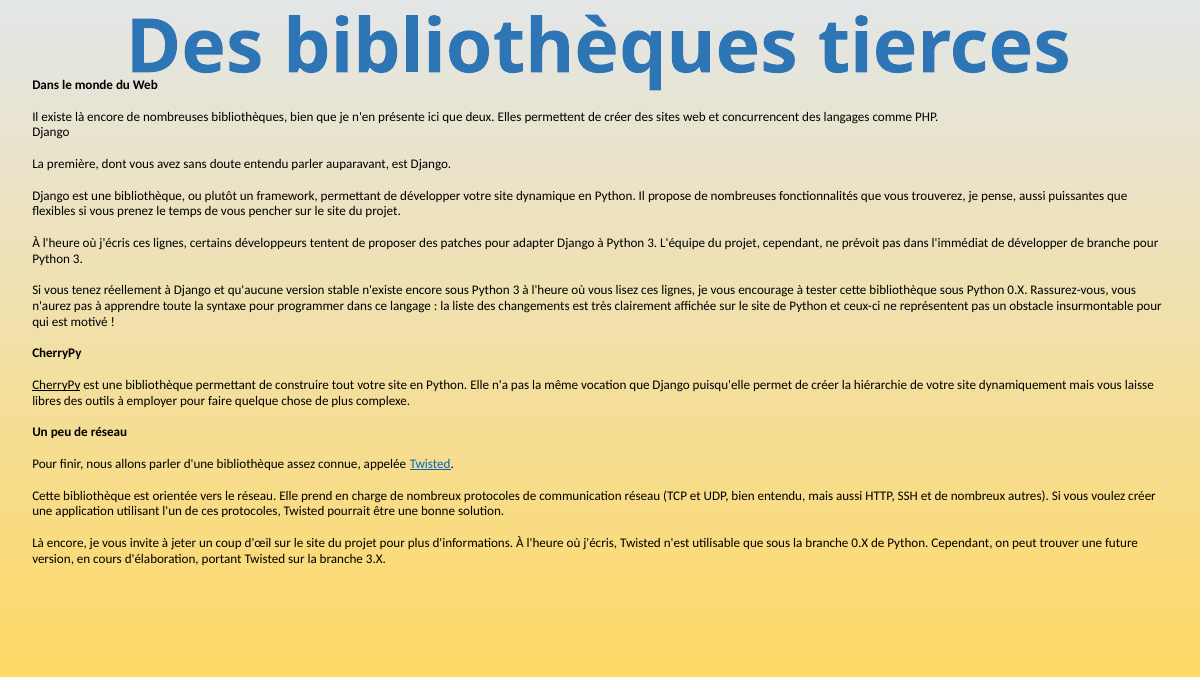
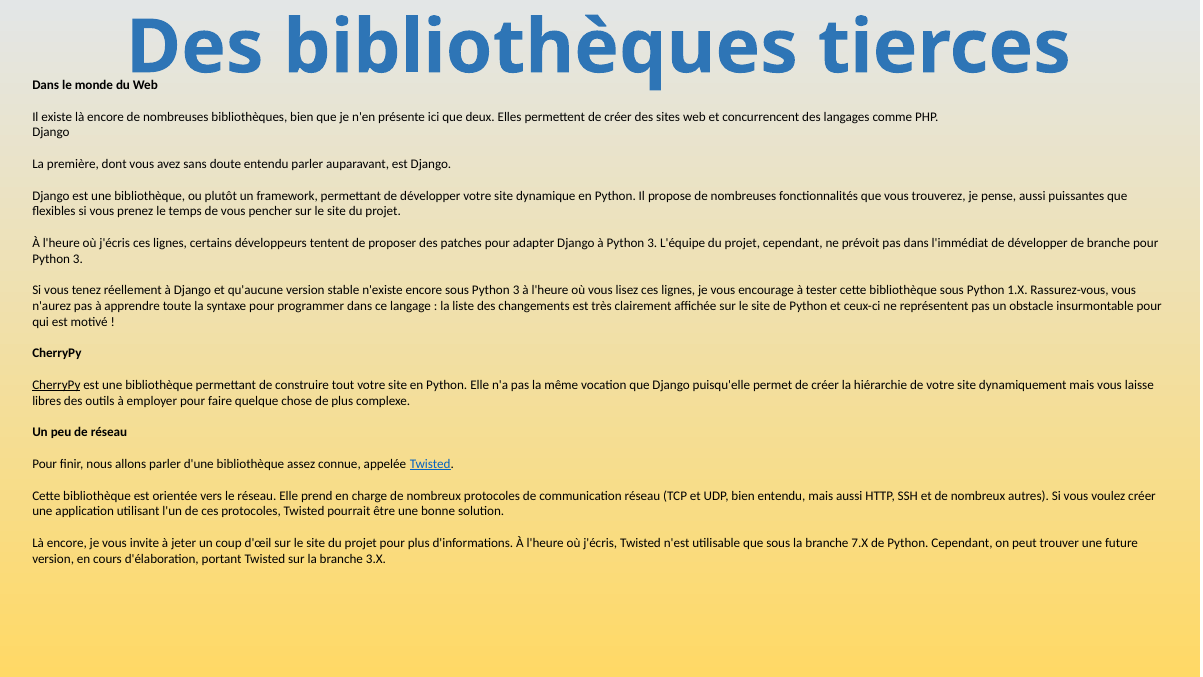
Python 0.X: 0.X -> 1.X
branche 0.X: 0.X -> 7.X
